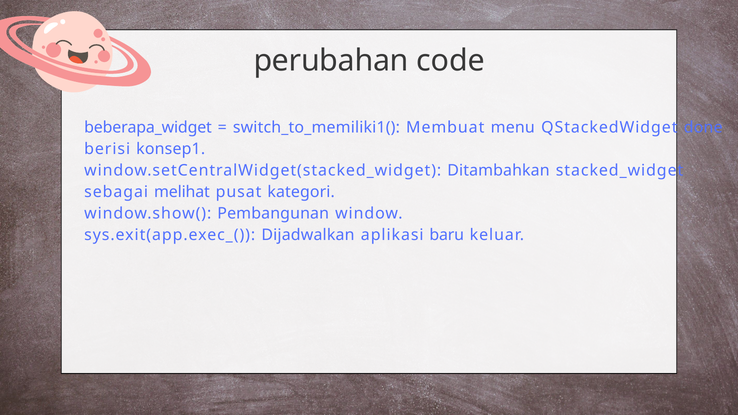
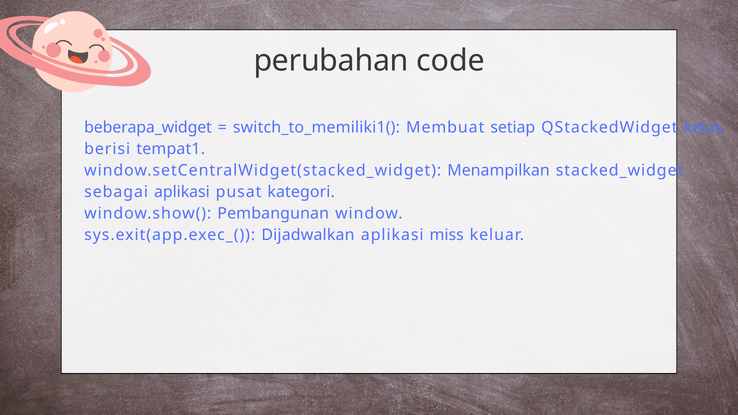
menu: menu -> setiap
done: done -> kelas
konsep1: konsep1 -> tempat1
Ditambahkan: Ditambahkan -> Menampilkan
sebagai melihat: melihat -> aplikasi
baru: baru -> miss
